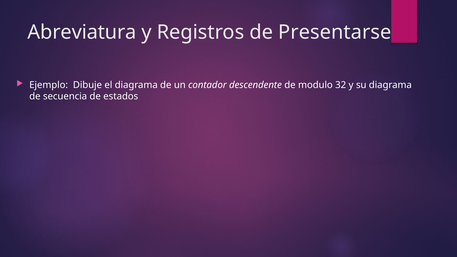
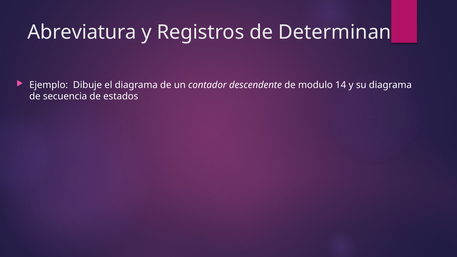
Presentarse: Presentarse -> Determinan
32: 32 -> 14
